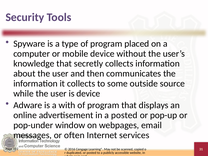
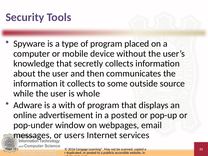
is device: device -> whole
often: often -> users
